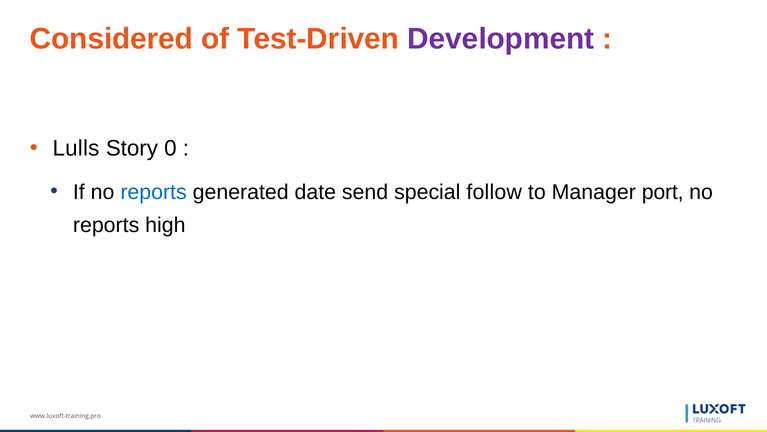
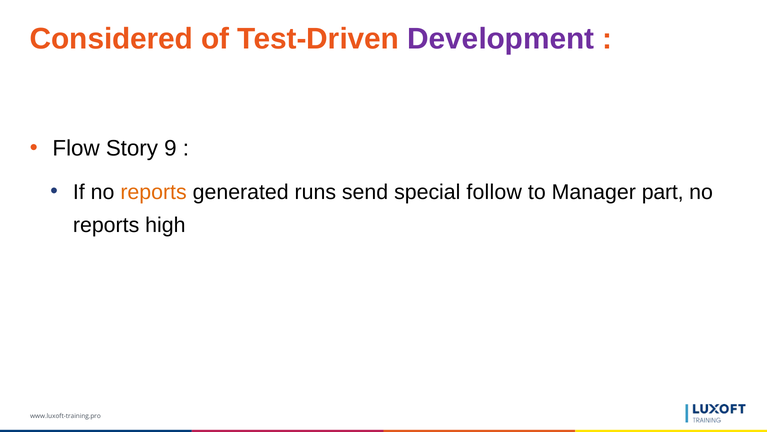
Lulls: Lulls -> Flow
0: 0 -> 9
reports at (154, 192) colour: blue -> orange
date: date -> runs
port: port -> part
